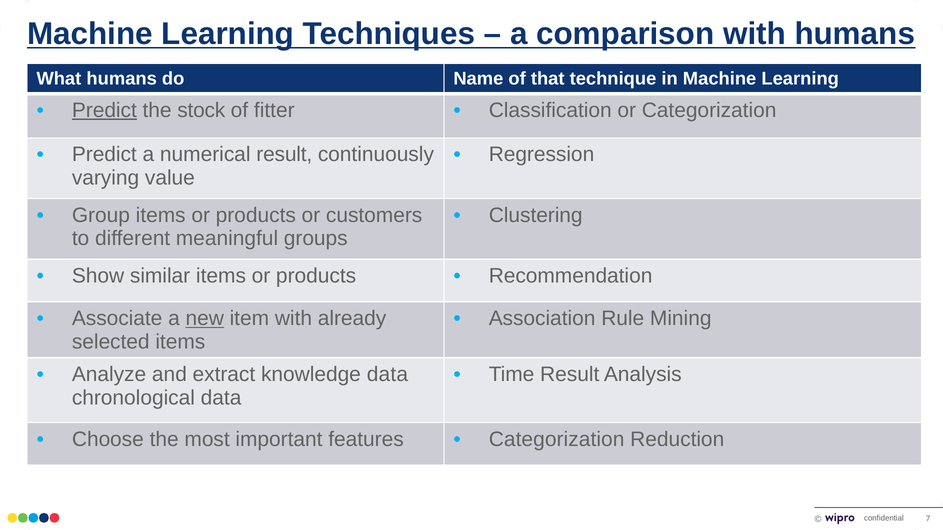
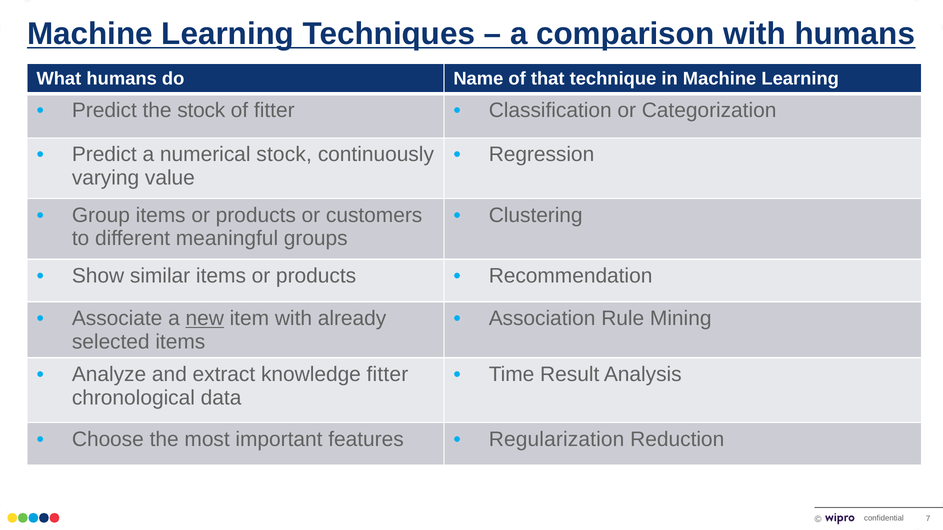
Predict at (104, 110) underline: present -> none
numerical result: result -> stock
knowledge data: data -> fitter
Categorization at (557, 440): Categorization -> Regularization
